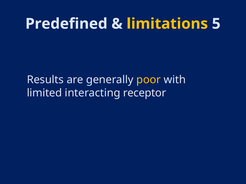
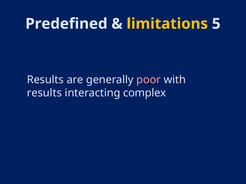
poor colour: yellow -> pink
limited at (44, 93): limited -> results
receptor: receptor -> complex
